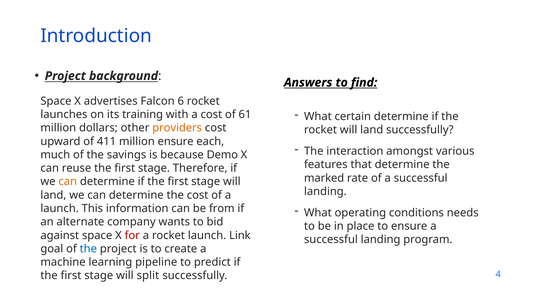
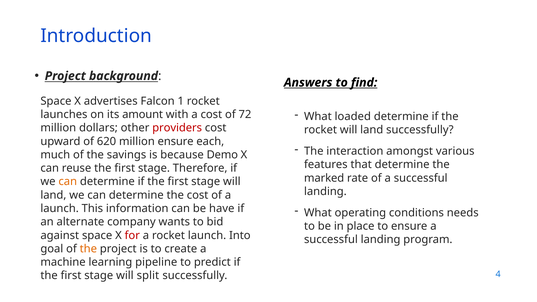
6: 6 -> 1
certain: certain -> loaded
training: training -> amount
61: 61 -> 72
providers colour: orange -> red
411: 411 -> 620
from: from -> have
Link: Link -> Into
the at (88, 249) colour: blue -> orange
